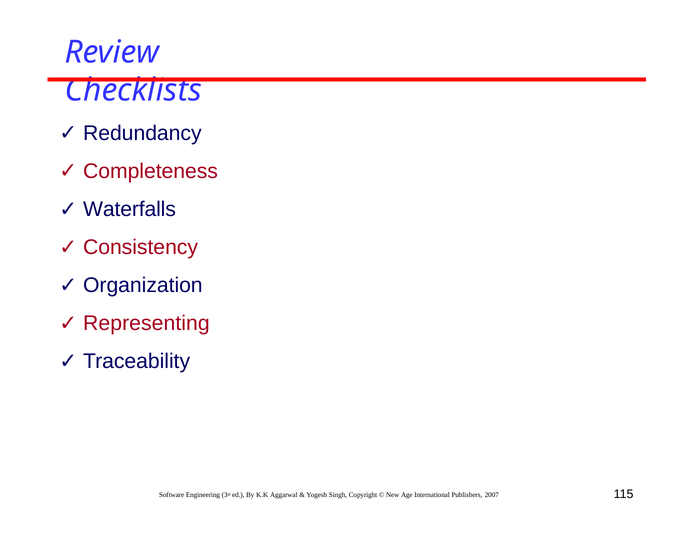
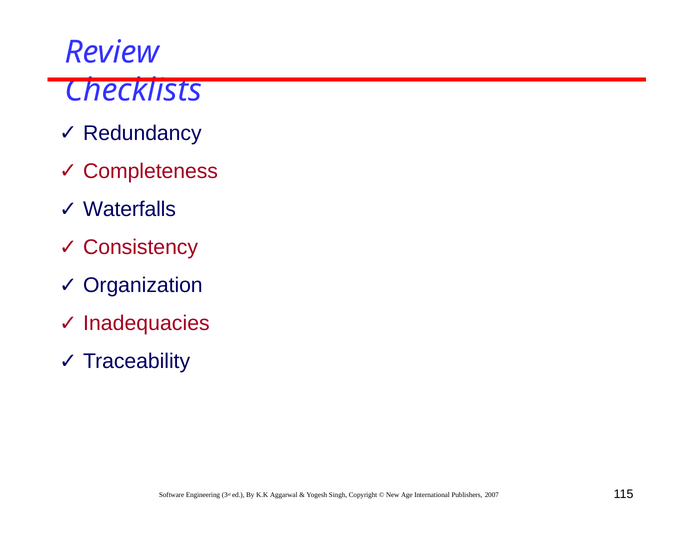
Representing: Representing -> Inadequacies
